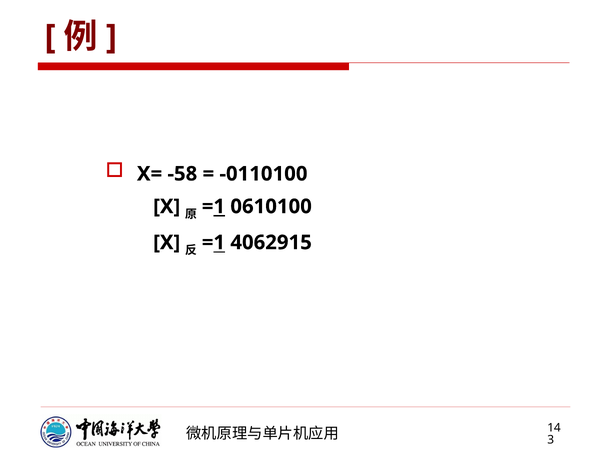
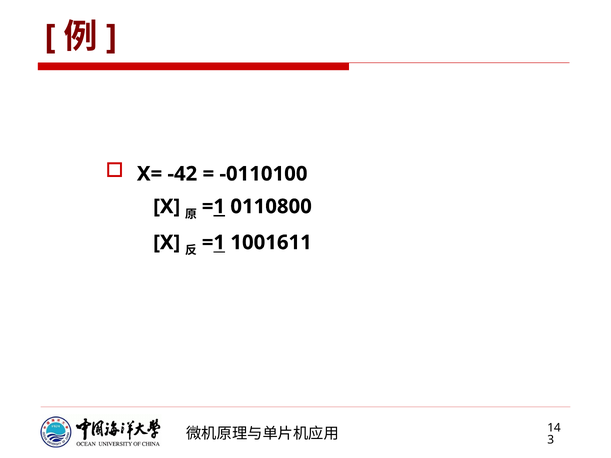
-58: -58 -> -42
0610100: 0610100 -> 0110800
4062915: 4062915 -> 1001611
